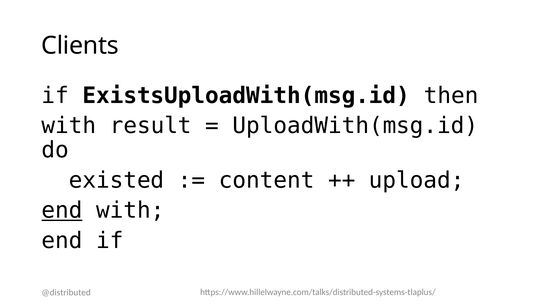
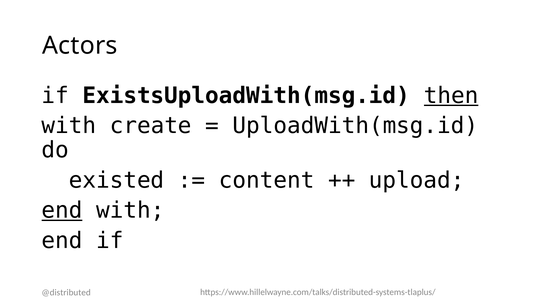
Clients: Clients -> Actors
then underline: none -> present
result: result -> create
